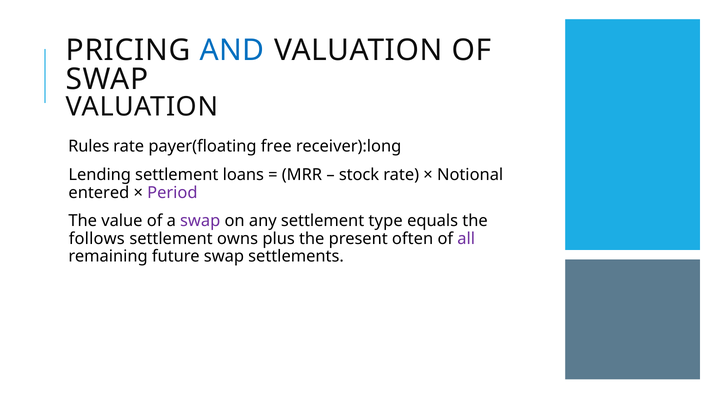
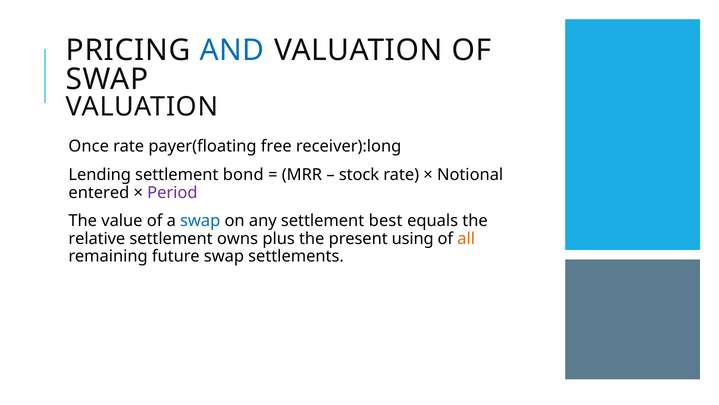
Rules: Rules -> Once
loans: loans -> bond
swap at (200, 221) colour: purple -> blue
type: type -> best
follows: follows -> relative
often: often -> using
all colour: purple -> orange
